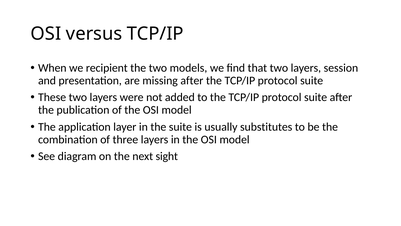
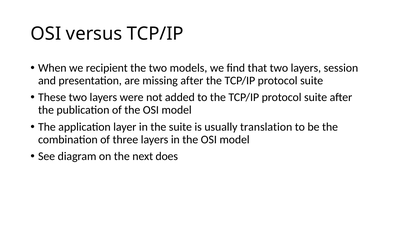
substitutes: substitutes -> translation
sight: sight -> does
